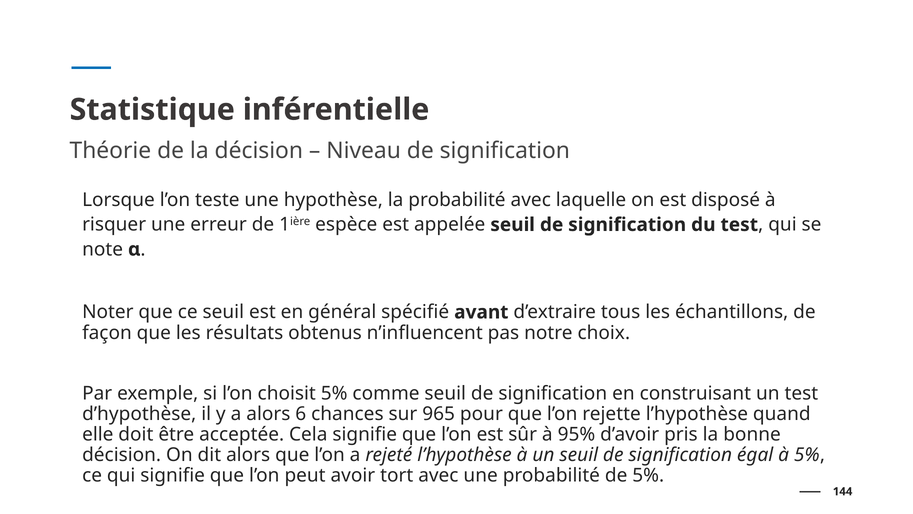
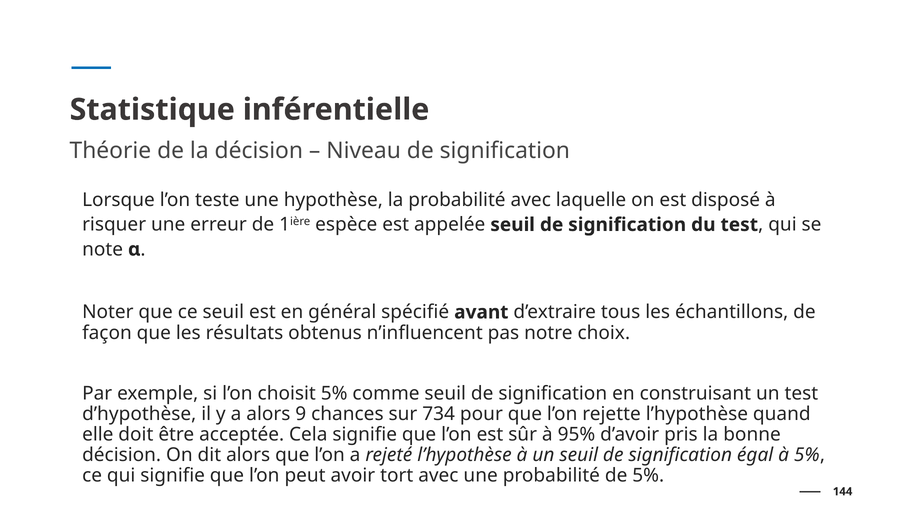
6: 6 -> 9
965: 965 -> 734
